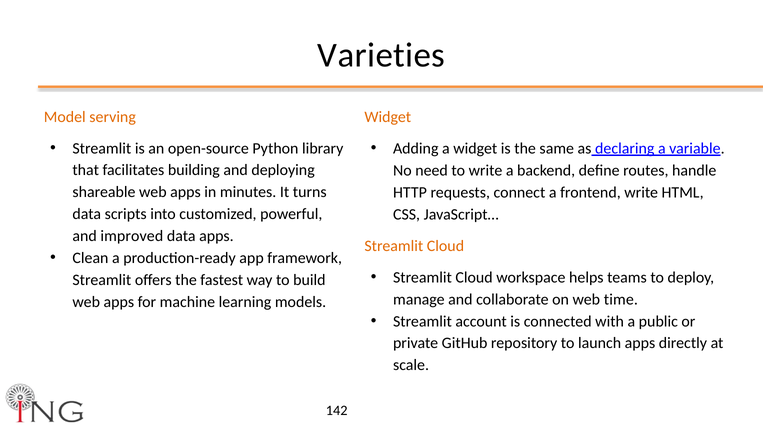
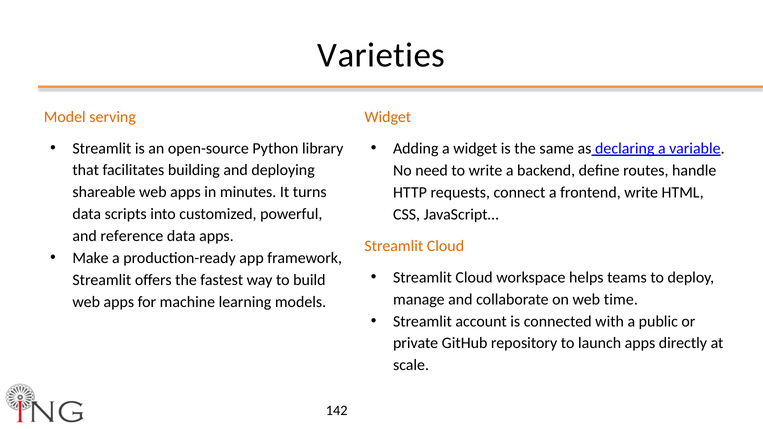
improved: improved -> reference
Clean: Clean -> Make
